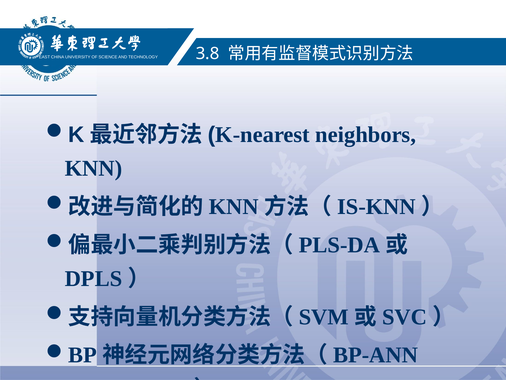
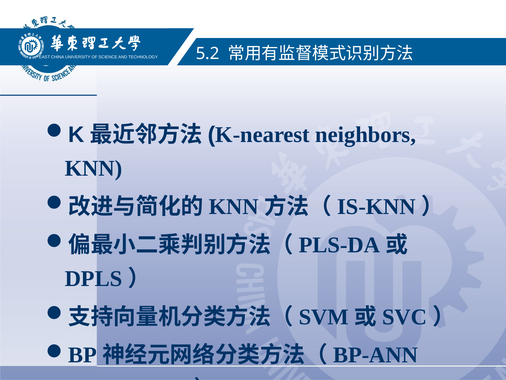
3.8: 3.8 -> 5.2
